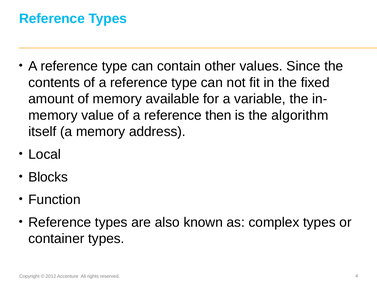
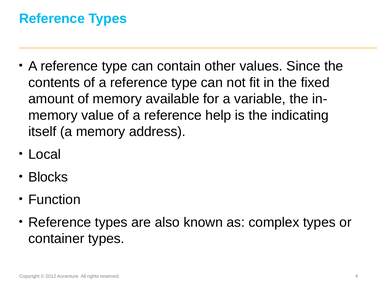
then: then -> help
algorithm: algorithm -> indicating
